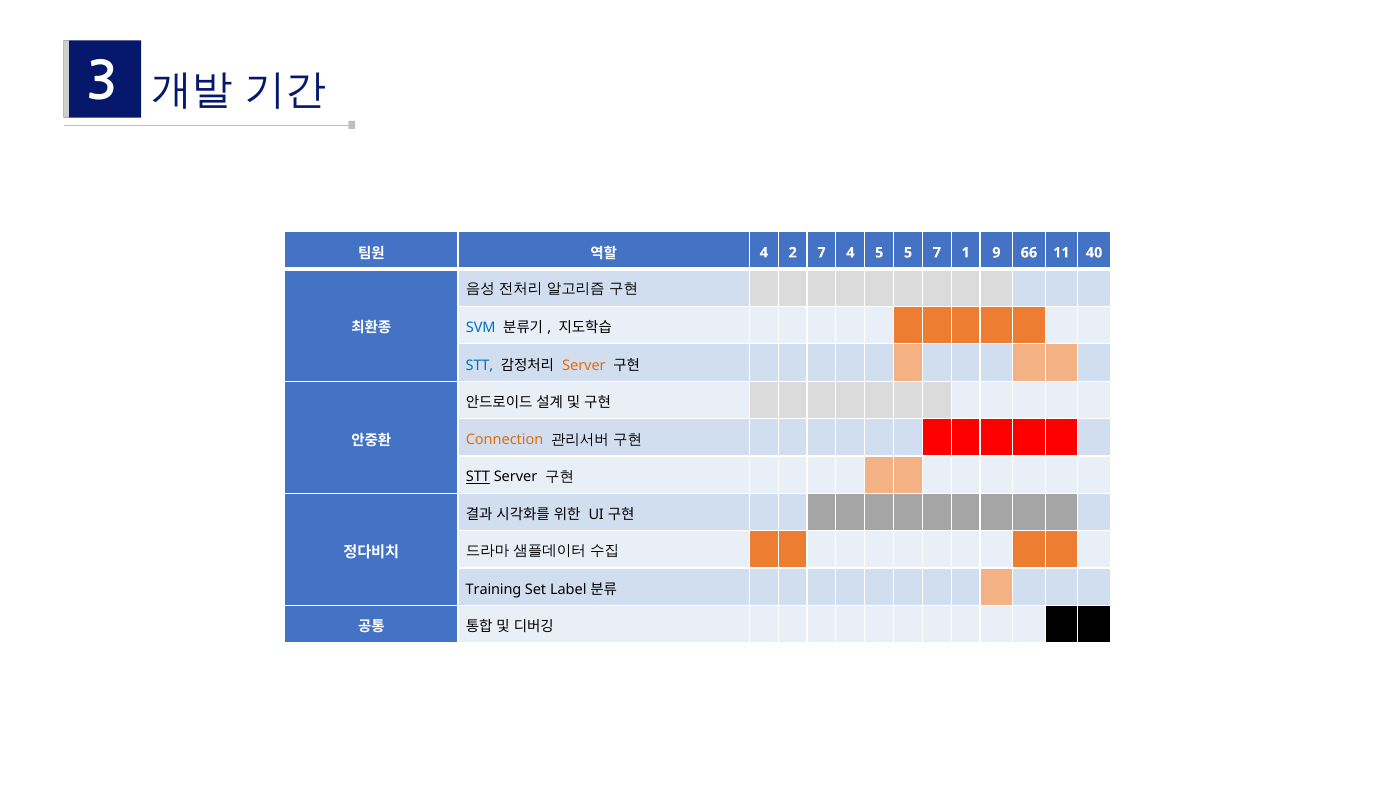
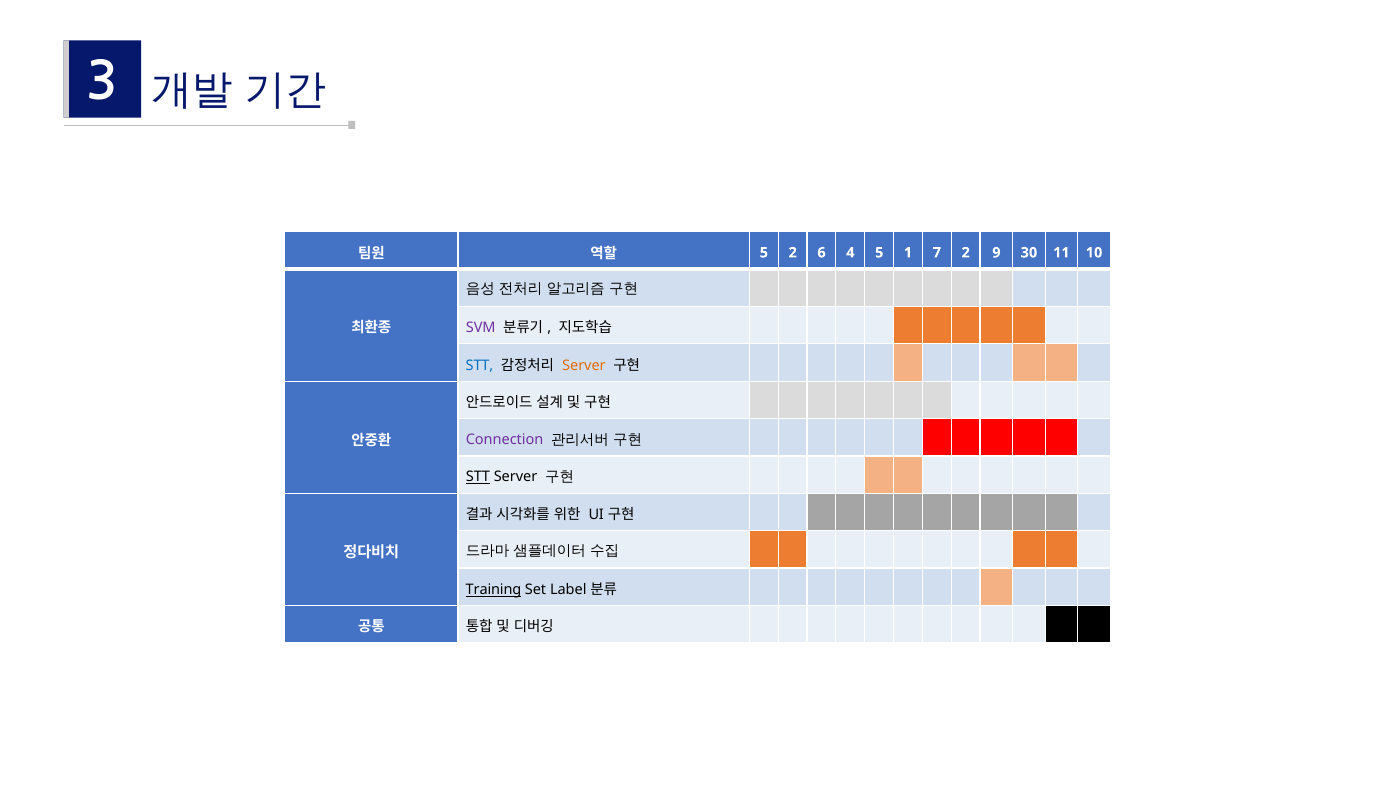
4 at (764, 253): 4 -> 5
2 7: 7 -> 6
5 5: 5 -> 1
7 1: 1 -> 2
66: 66 -> 30
40: 40 -> 10
SVM colour: blue -> purple
Connection colour: orange -> purple
Training underline: none -> present
